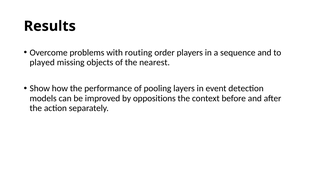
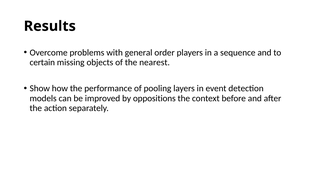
routing: routing -> general
played: played -> certain
